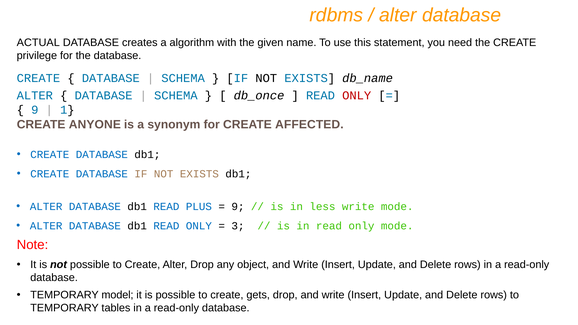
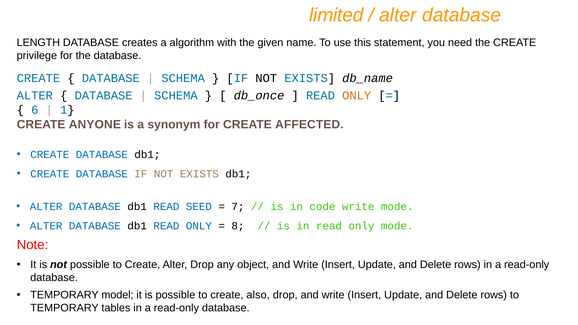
rdbms: rdbms -> limited
ACTUAL: ACTUAL -> LENGTH
ONLY at (357, 96) colour: red -> orange
9 at (35, 110): 9 -> 6
PLUS: PLUS -> SEED
9 at (238, 207): 9 -> 7
less: less -> code
3: 3 -> 8
gets: gets -> also
